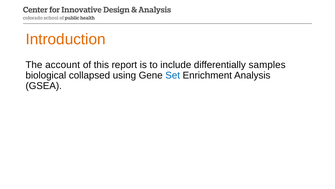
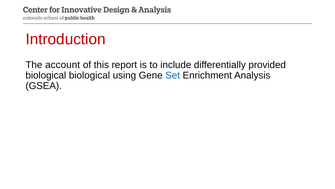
Introduction colour: orange -> red
samples: samples -> provided
biological collapsed: collapsed -> biological
